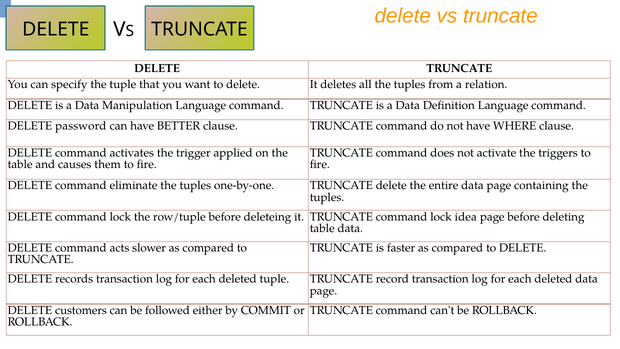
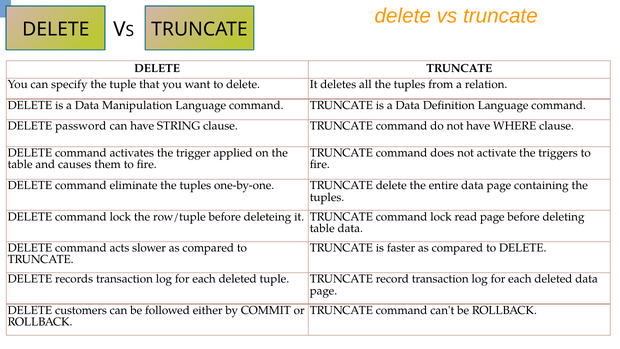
BETTER: BETTER -> STRING
idea: idea -> read
